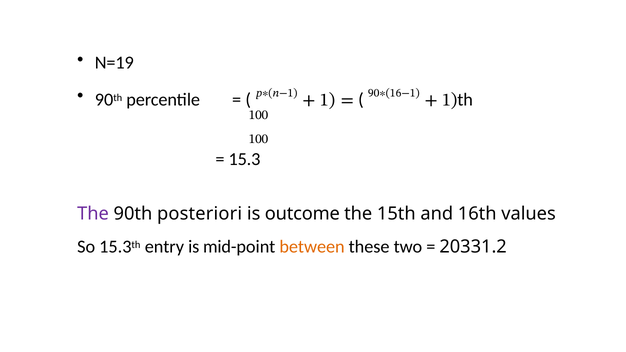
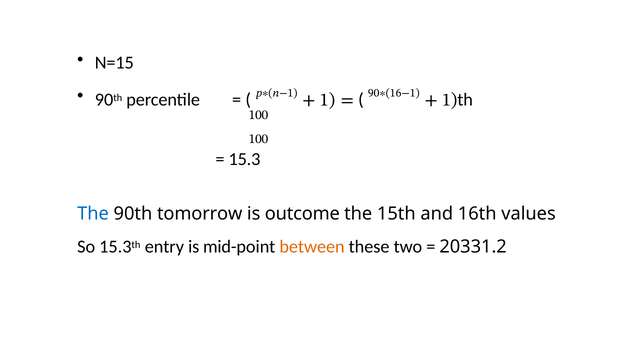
N=19: N=19 -> N=15
The at (93, 214) colour: purple -> blue
posteriori: posteriori -> tomorrow
